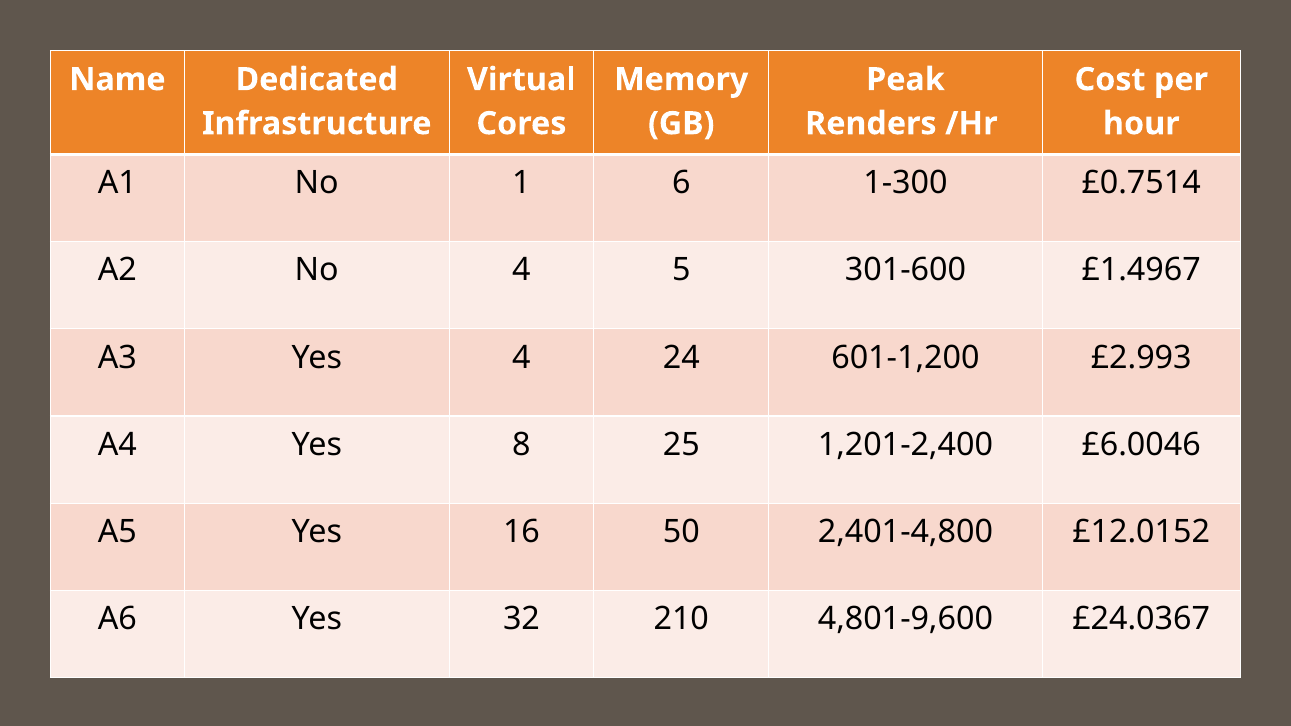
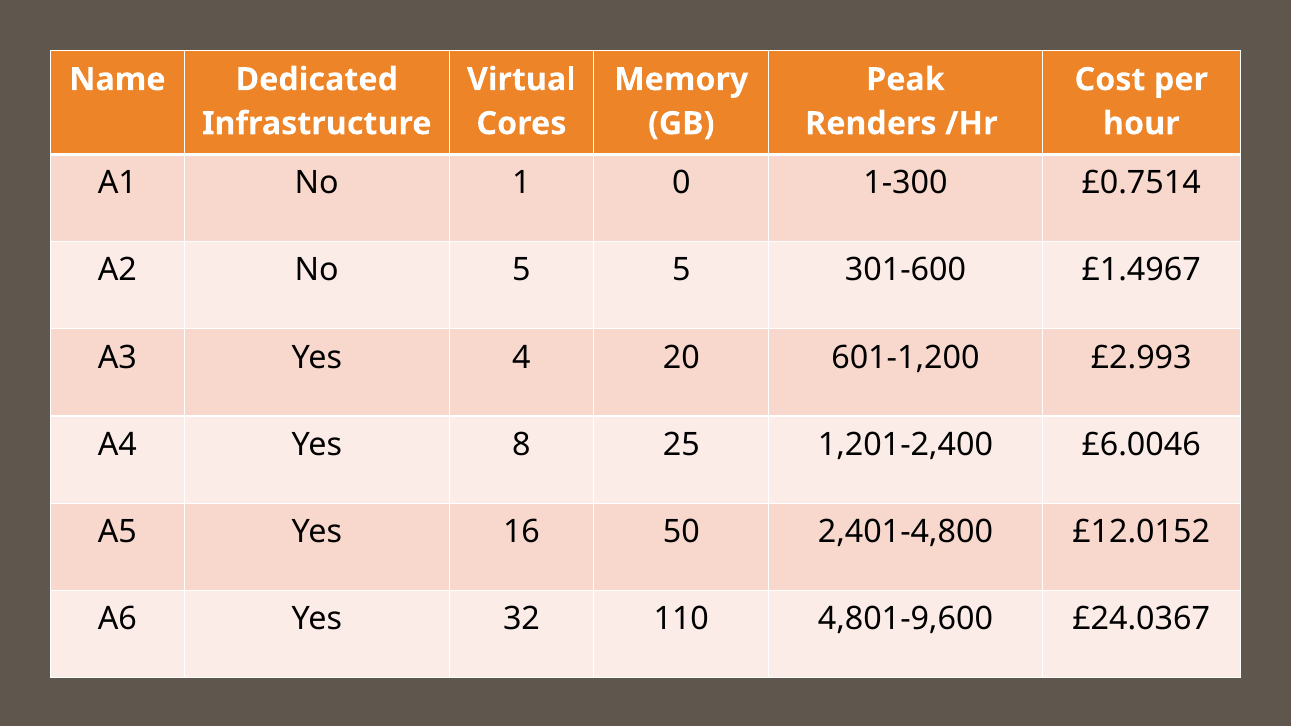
6: 6 -> 0
No 4: 4 -> 5
24: 24 -> 20
210: 210 -> 110
